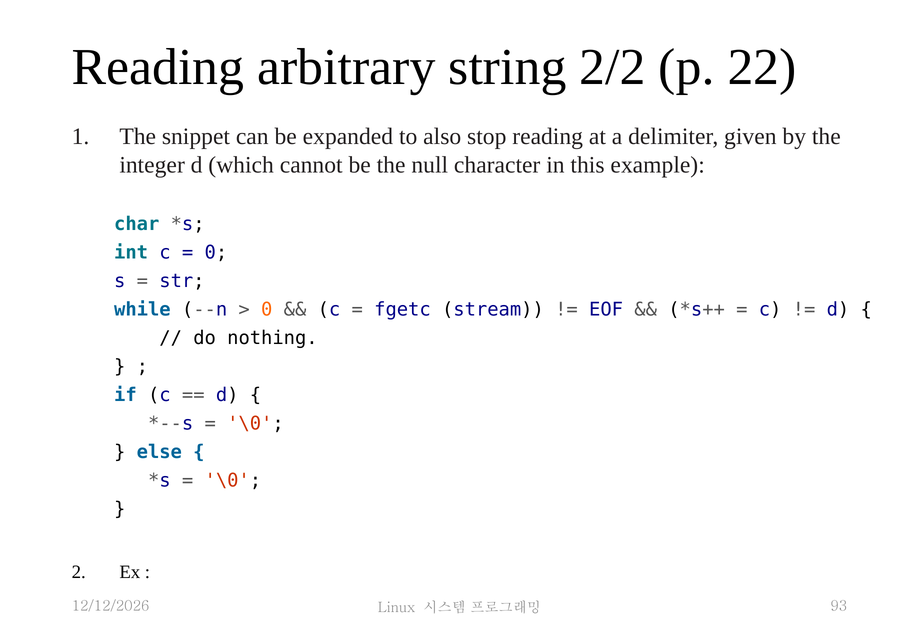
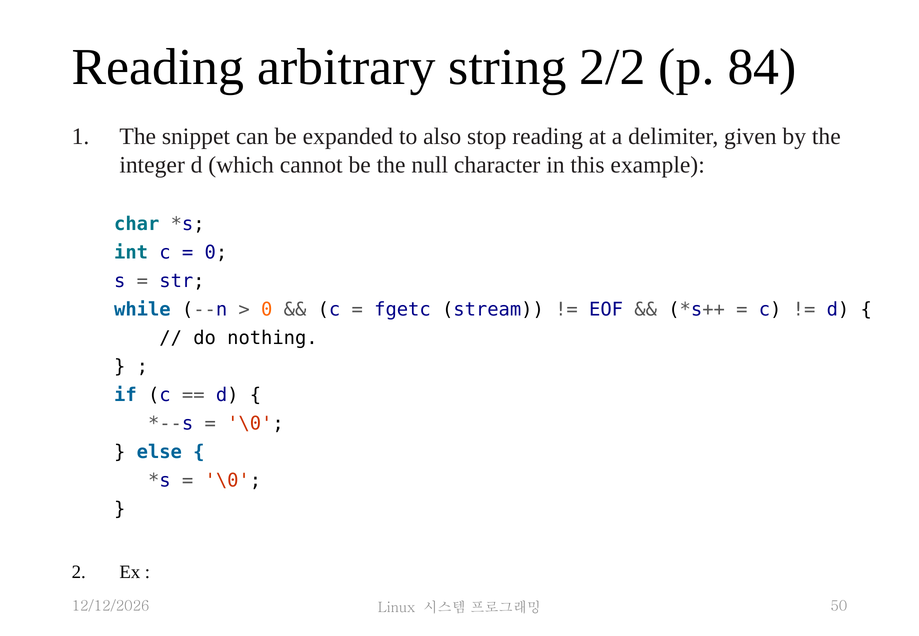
22: 22 -> 84
93: 93 -> 50
